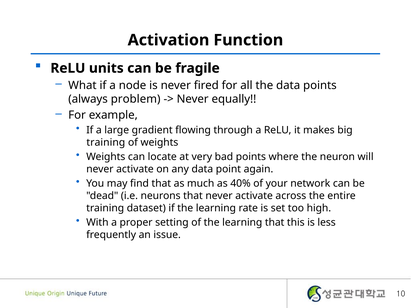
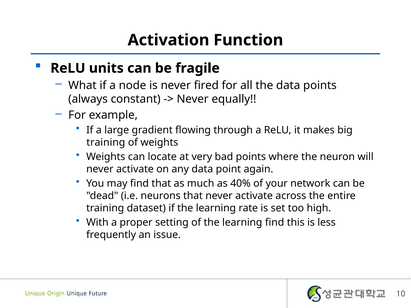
problem: problem -> constant
learning that: that -> find
